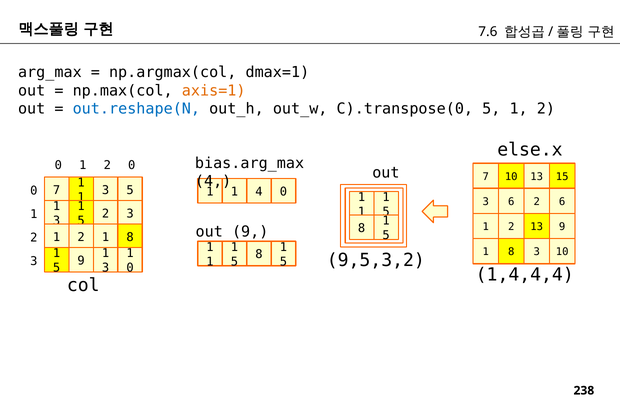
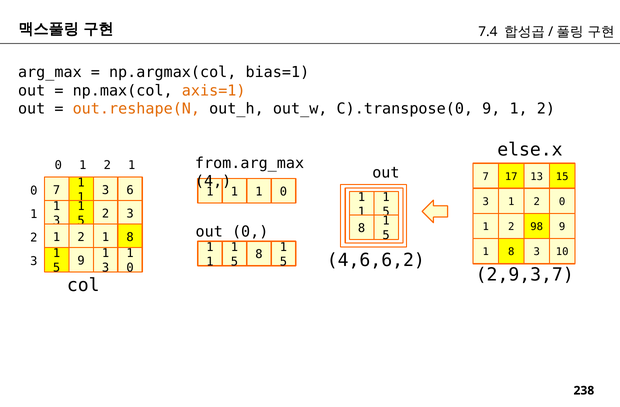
7.6: 7.6 -> 7.4
dmax=1: dmax=1 -> bias=1
out.reshape(N colour: blue -> orange
C).transpose(0 5: 5 -> 9
bias.arg_max: bias.arg_max -> from.arg_max
0 1 2 0: 0 -> 1
7 10: 10 -> 17
3 5: 5 -> 6
4 at (259, 192): 4 -> 1
6 at (511, 202): 6 -> 1
6 at (562, 202): 6 -> 0
2 13: 13 -> 98
out 9: 9 -> 0
9,5,3,2: 9,5,3,2 -> 4,6,6,2
1,4,4,4: 1,4,4,4 -> 2,9,3,7
